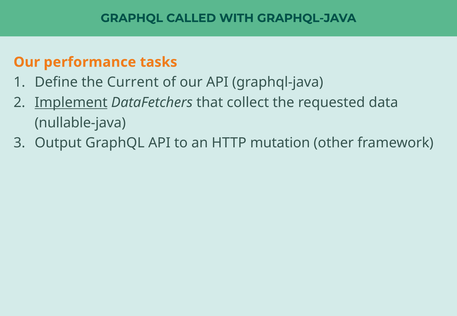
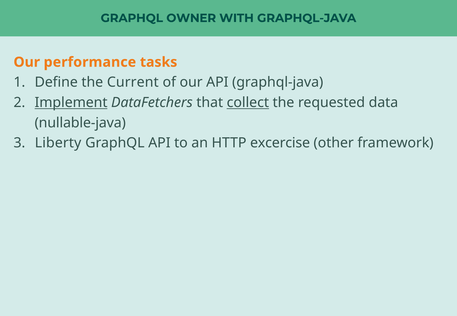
CALLED: CALLED -> OWNER
collect underline: none -> present
Output: Output -> Liberty
mutation: mutation -> excercise
